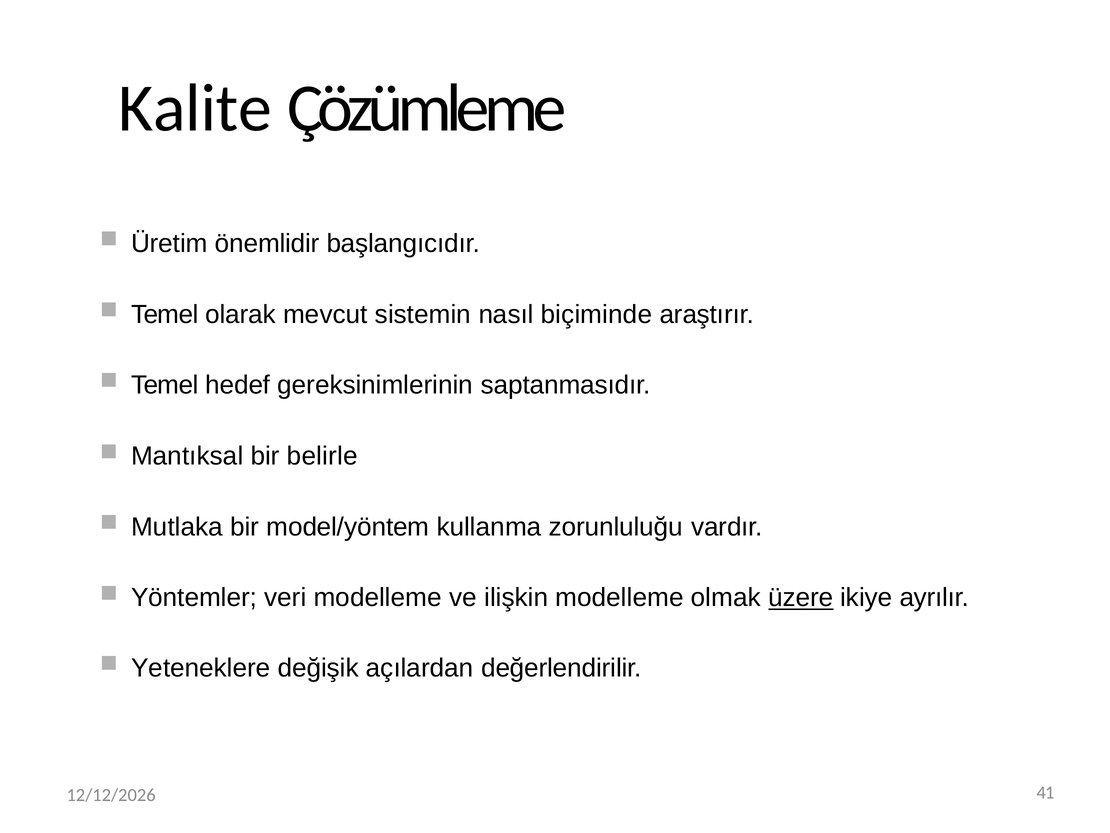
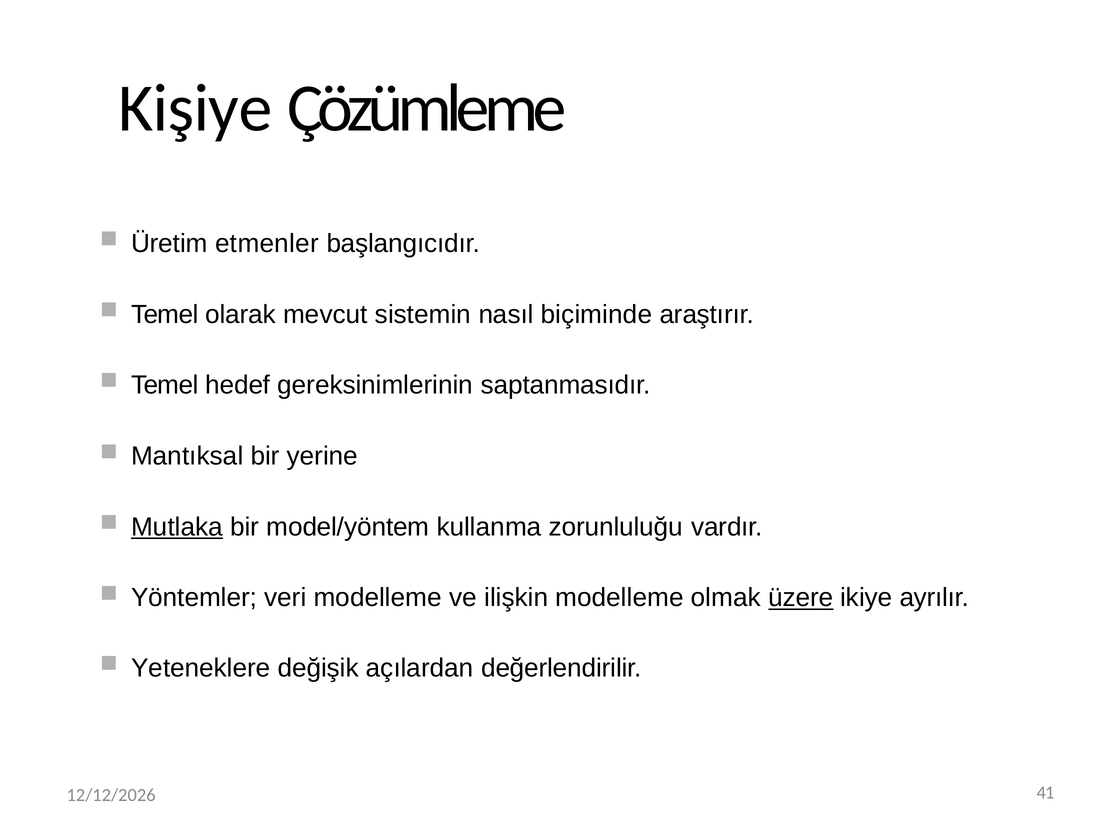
Kalite: Kalite -> Kişiye
önemlidir: önemlidir -> etmenler
belirle: belirle -> yerine
Mutlaka underline: none -> present
